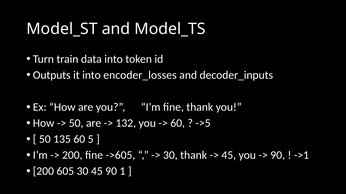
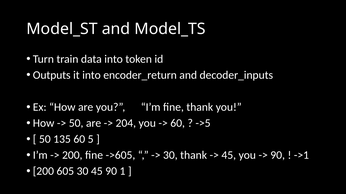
encoder_losses: encoder_losses -> encoder_return
132: 132 -> 204
